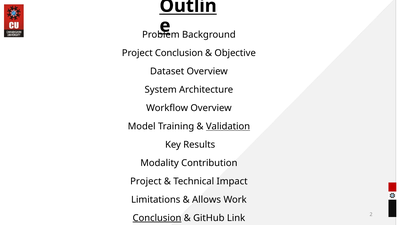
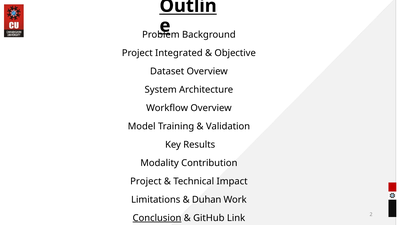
Project Conclusion: Conclusion -> Integrated
Validation underline: present -> none
Allows: Allows -> Duhan
